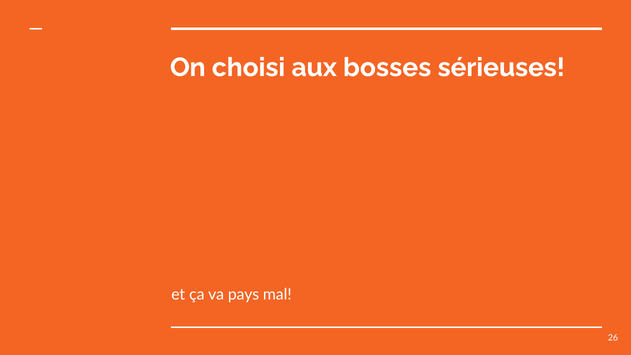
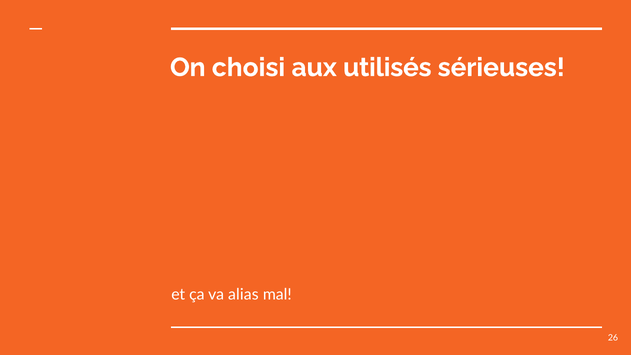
bosses: bosses -> utilisés
pays: pays -> alias
